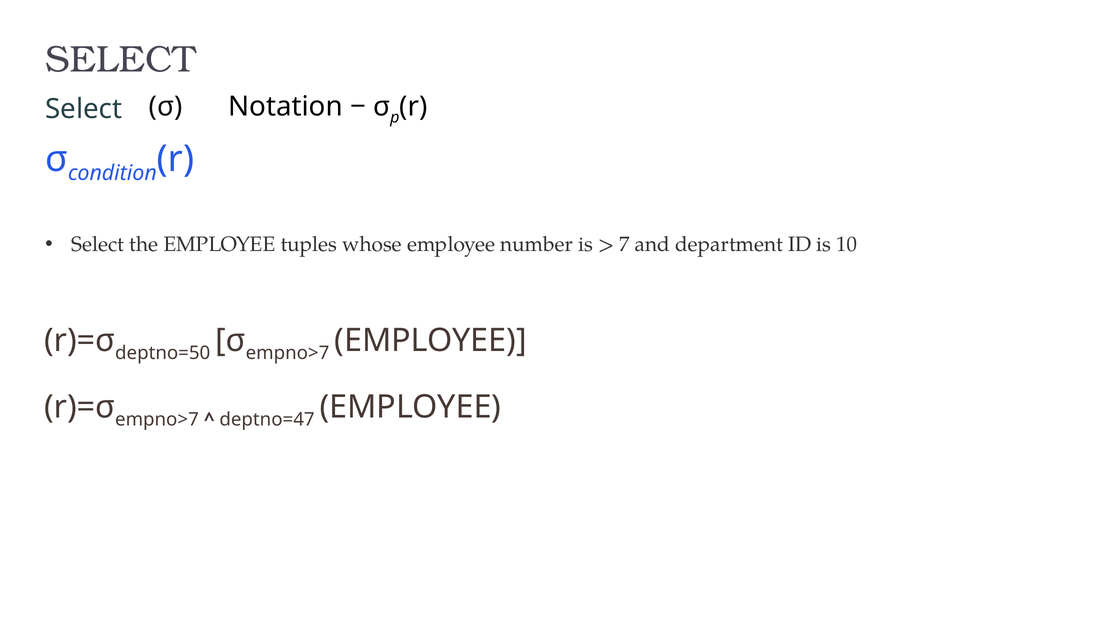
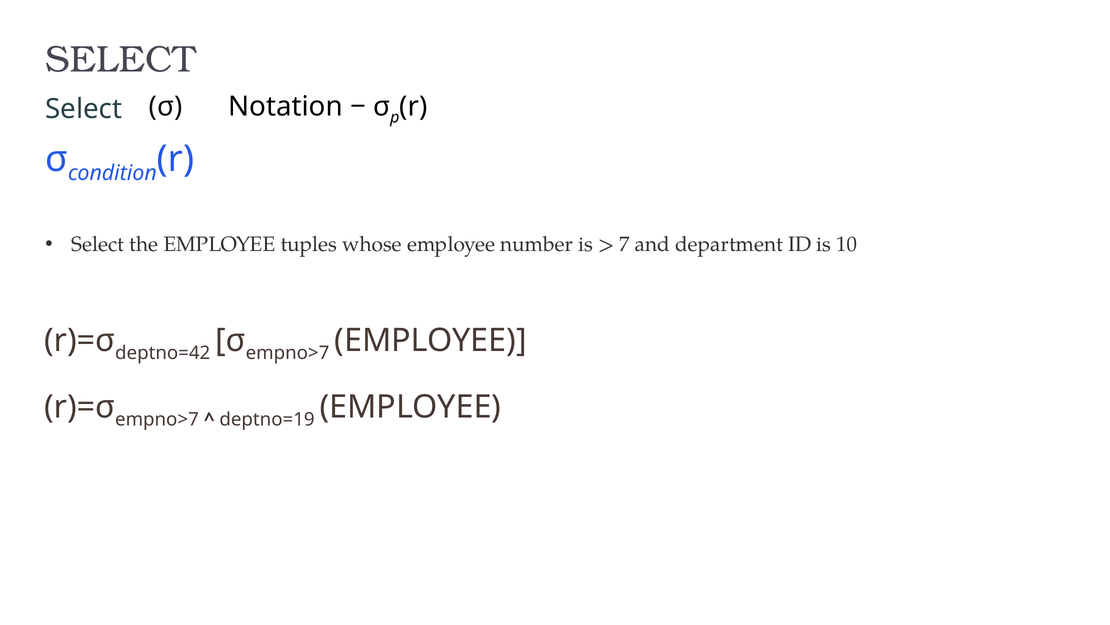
deptno=50: deptno=50 -> deptno=42
deptno=47: deptno=47 -> deptno=19
